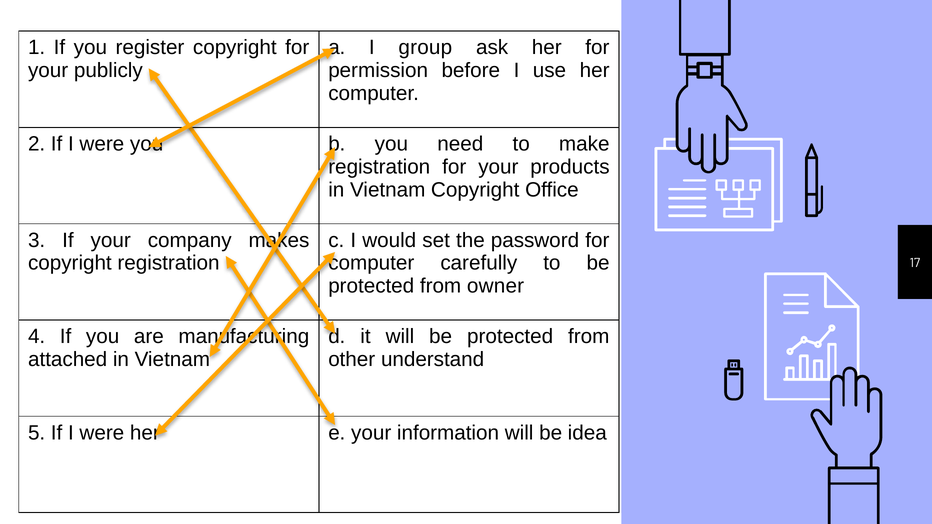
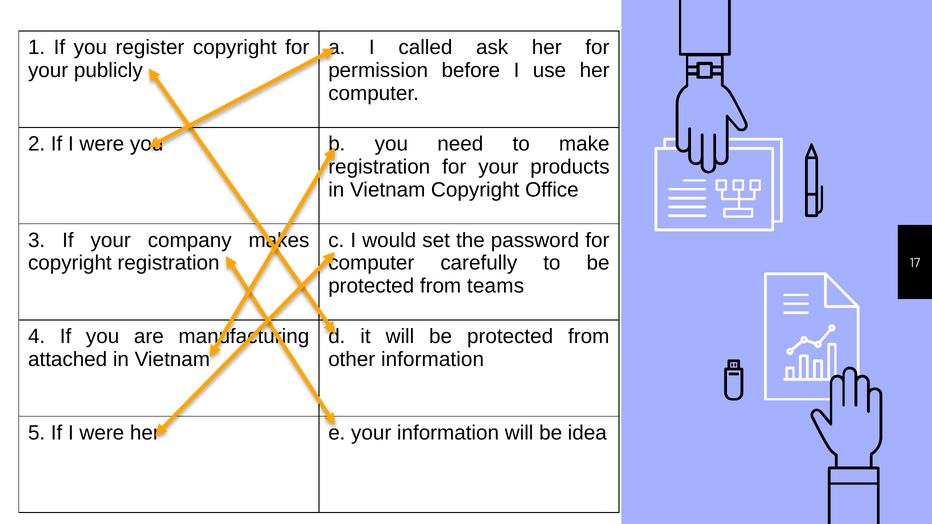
group: group -> called
owner: owner -> teams
understand at (433, 360): understand -> information
